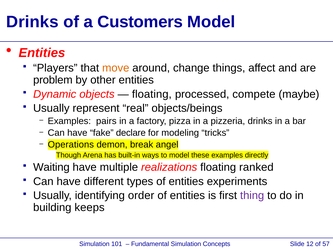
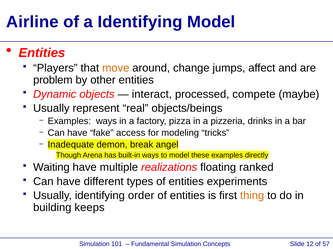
Drinks at (32, 22): Drinks -> Airline
a Customers: Customers -> Identifying
things: things -> jumps
floating at (152, 94): floating -> interact
Examples pairs: pairs -> ways
declare: declare -> access
Operations: Operations -> Inadequate
thing colour: purple -> orange
